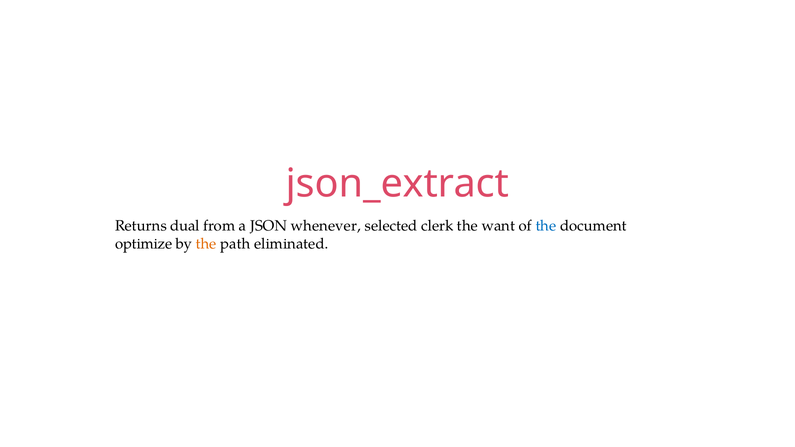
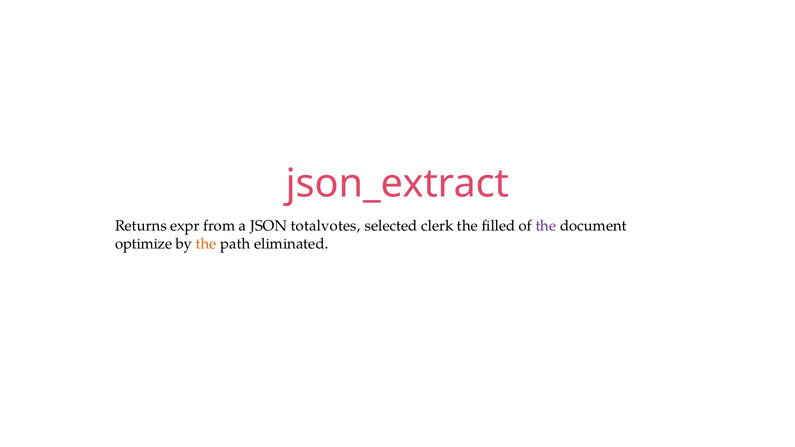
dual: dual -> expr
whenever: whenever -> totalvotes
want: want -> filled
the at (546, 226) colour: blue -> purple
